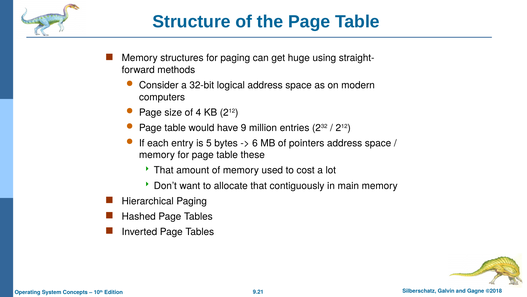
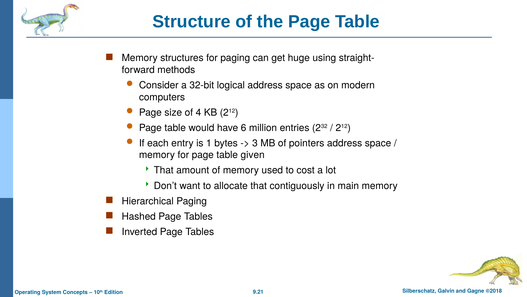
9: 9 -> 6
5: 5 -> 1
6: 6 -> 3
these: these -> given
